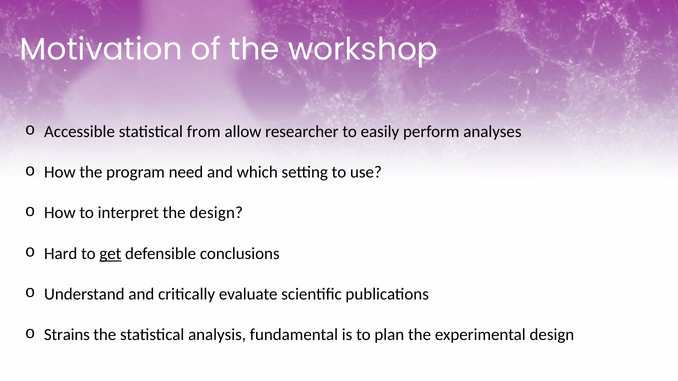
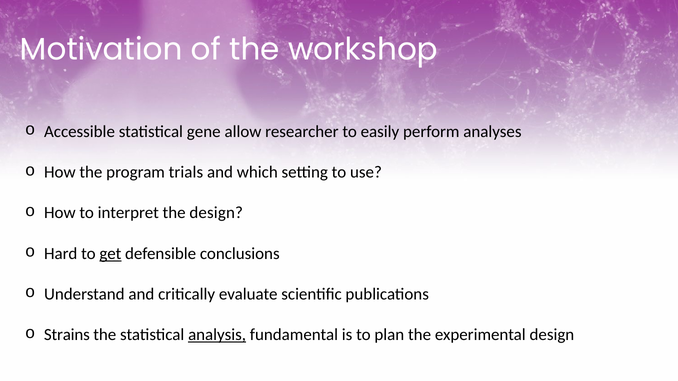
from: from -> gene
need: need -> trials
analysis underline: none -> present
